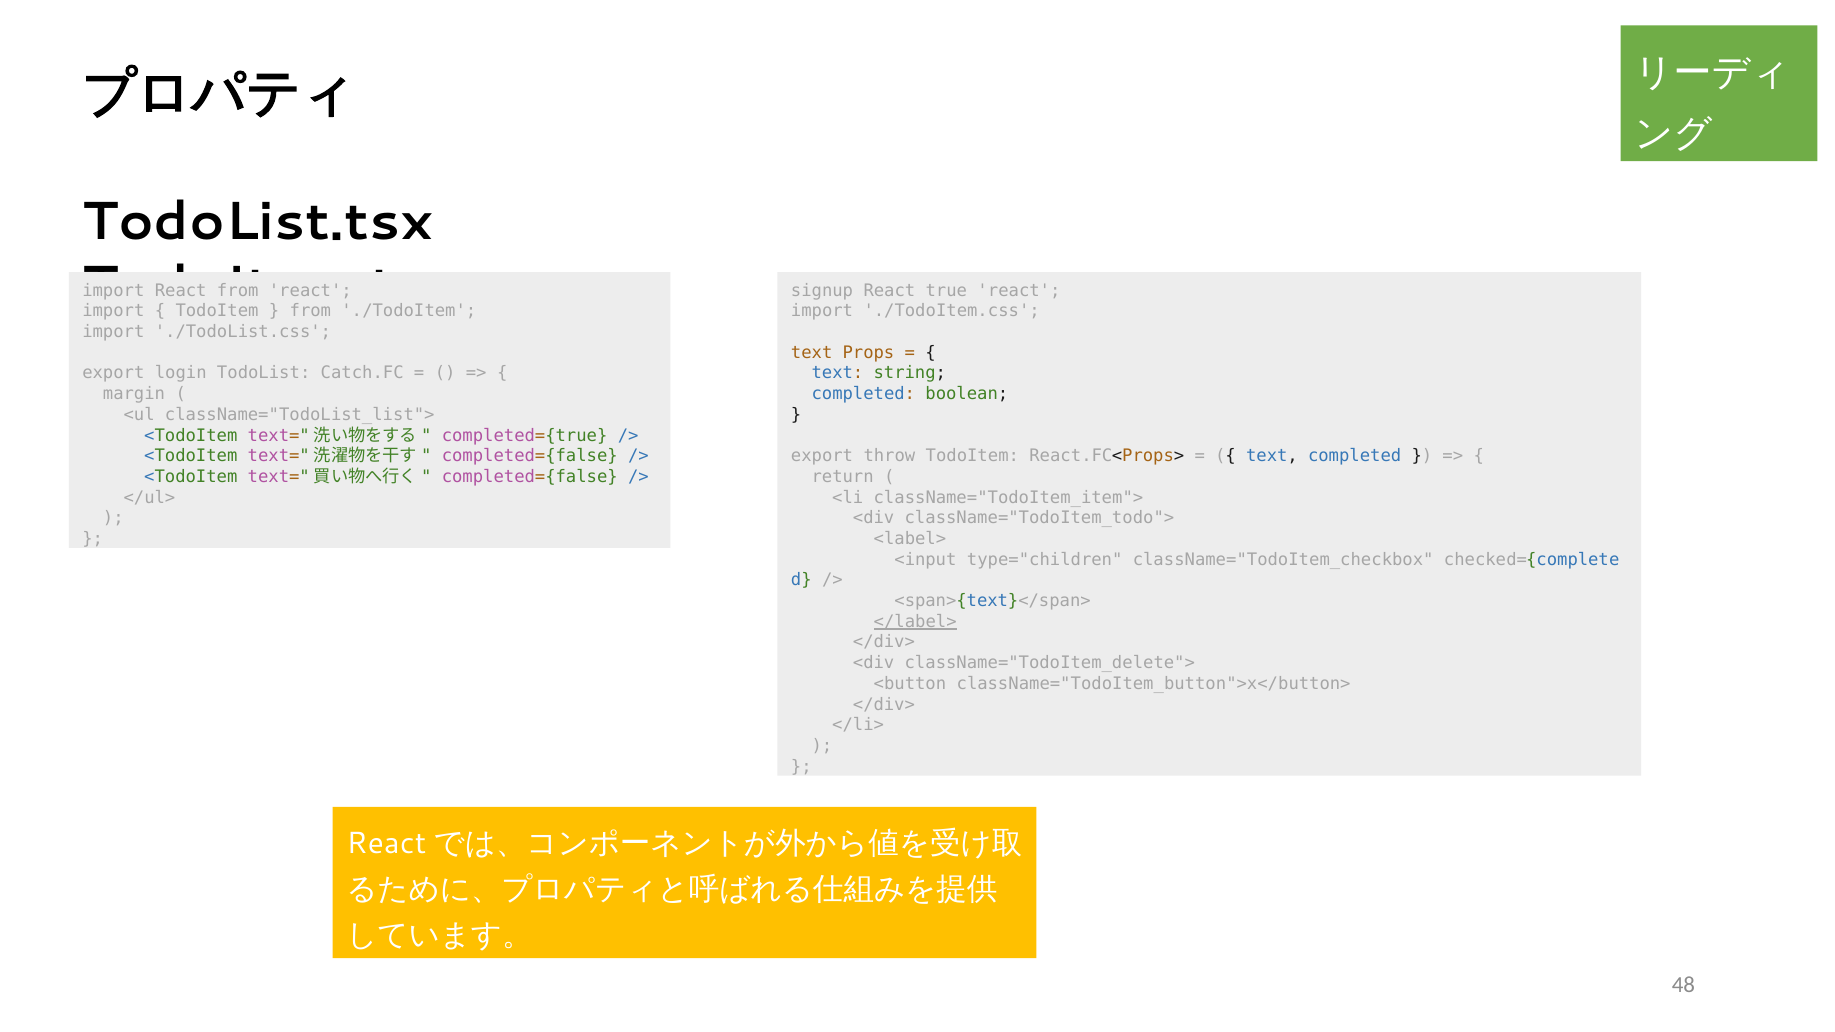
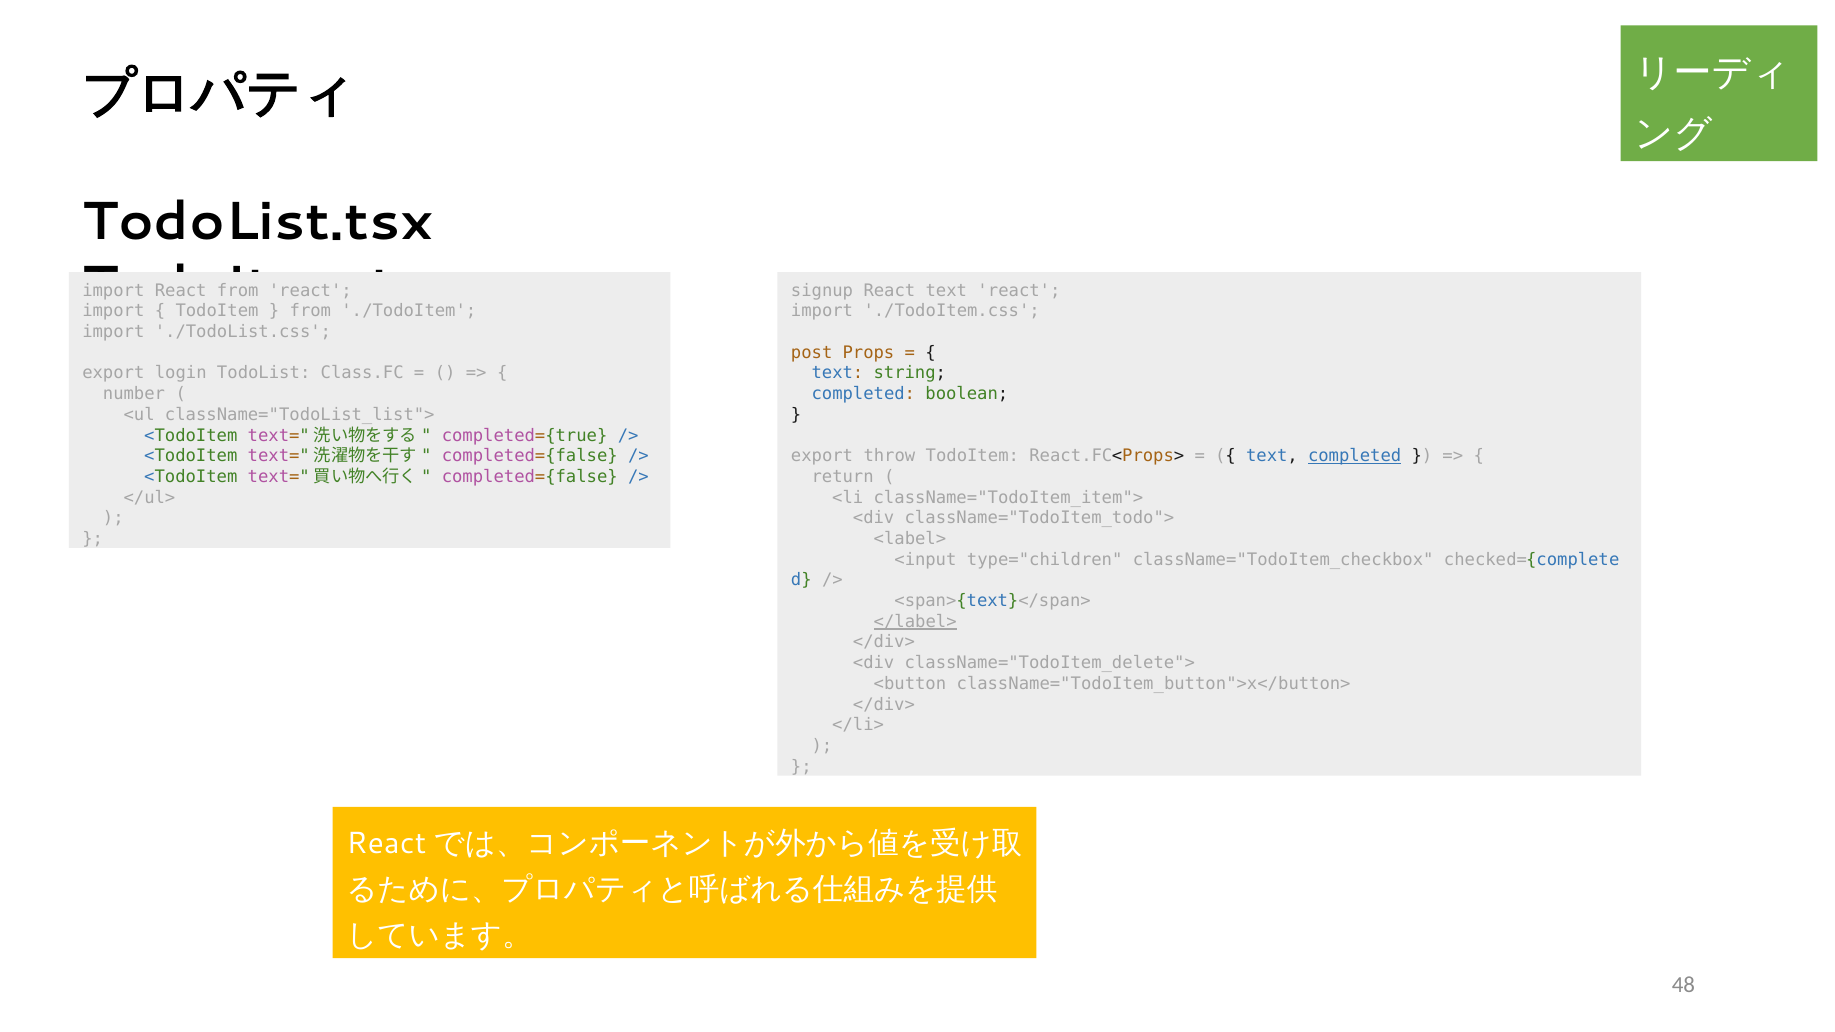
React true: true -> text
text at (812, 353): text -> post
Catch.FC: Catch.FC -> Class.FC
margin: margin -> number
completed at (1355, 456) underline: none -> present
